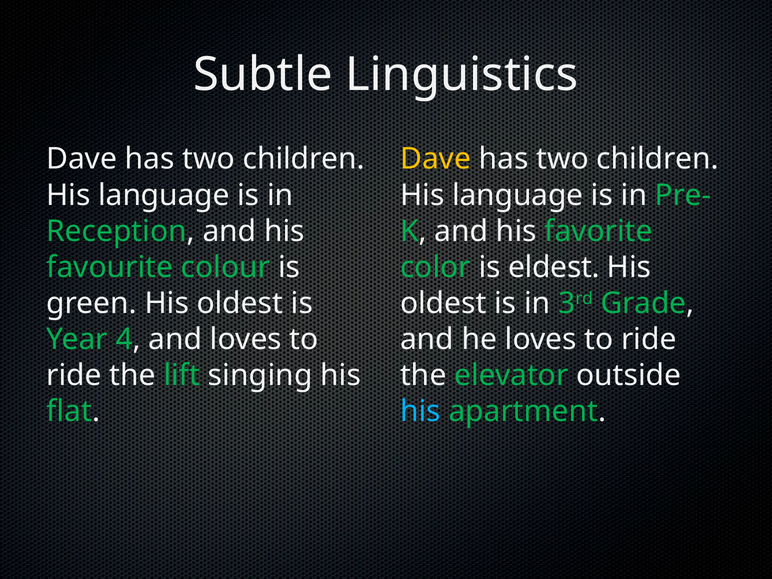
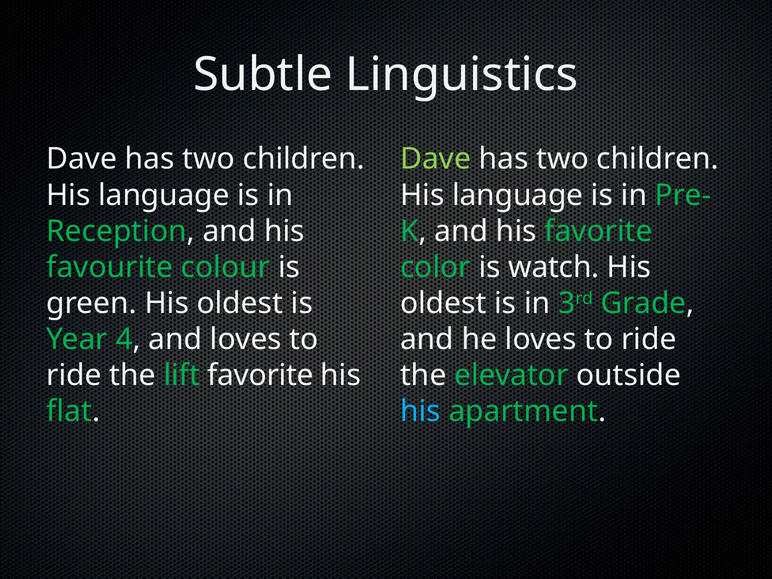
Dave at (436, 159) colour: yellow -> light green
eldest: eldest -> watch
lift singing: singing -> favorite
